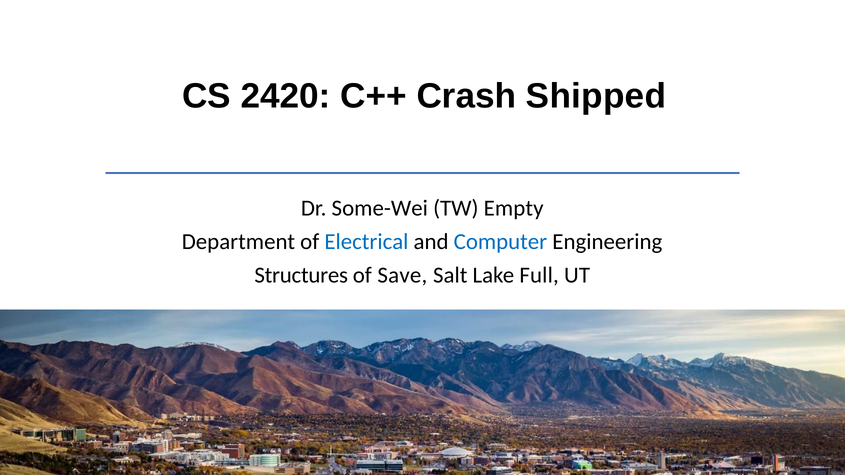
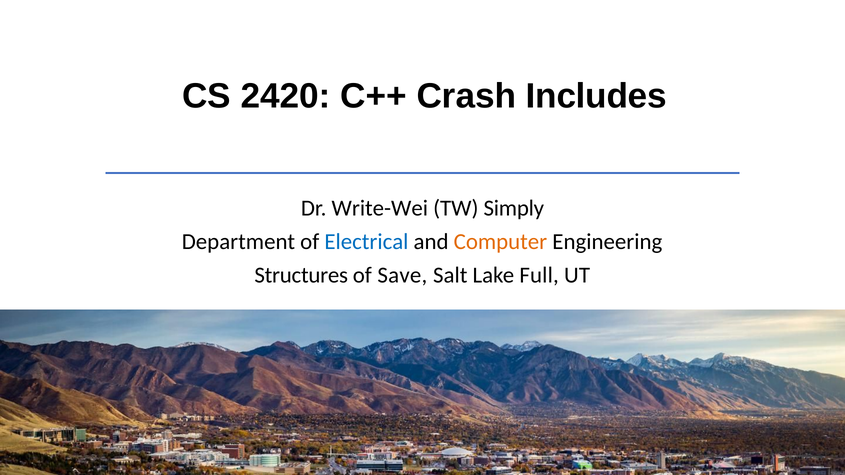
Shipped: Shipped -> Includes
Some-Wei: Some-Wei -> Write-Wei
Empty: Empty -> Simply
Computer colour: blue -> orange
